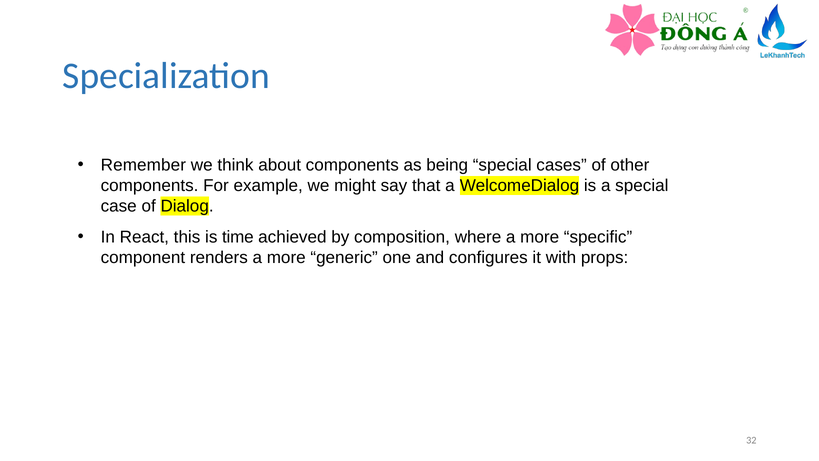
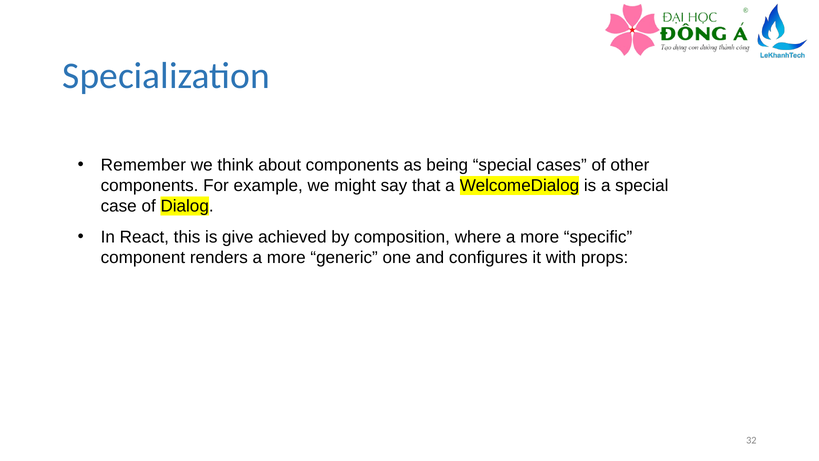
time: time -> give
